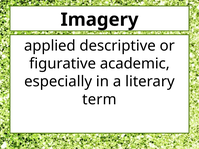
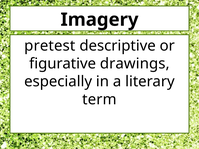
applied: applied -> pretest
academic: academic -> drawings
